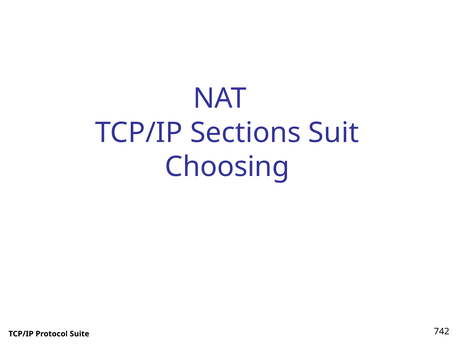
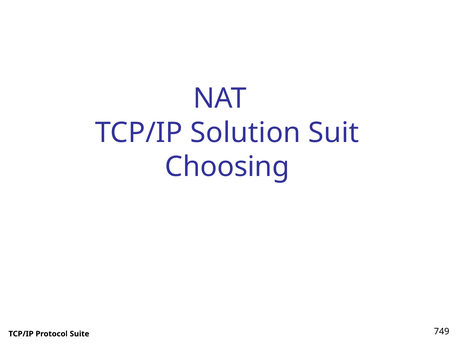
Sections: Sections -> Solution
742: 742 -> 749
